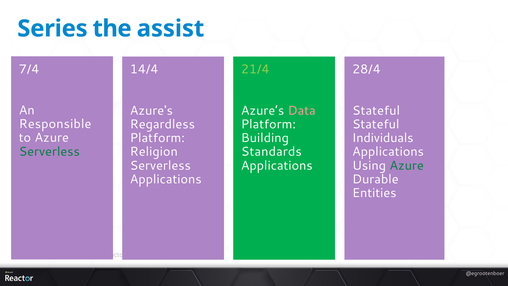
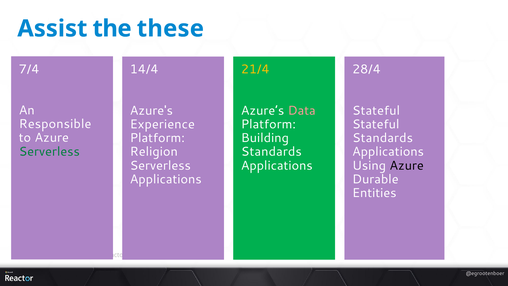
Series: Series -> Assist
assist: assist -> these
21/4 colour: light green -> yellow
Regardless: Regardless -> Experience
Individuals at (383, 138): Individuals -> Standards
Azure at (407, 165) colour: green -> black
